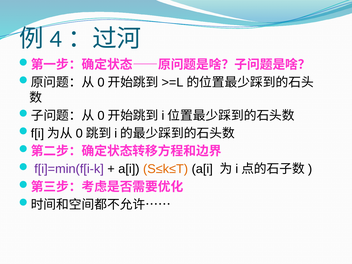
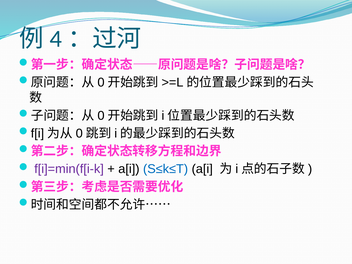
S≤k≤T colour: orange -> blue
